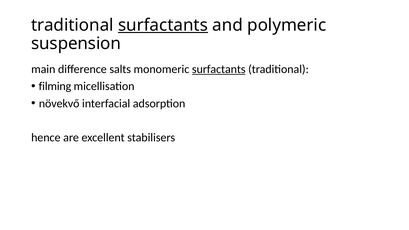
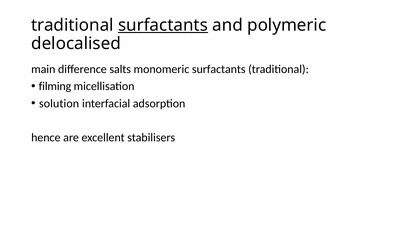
suspension: suspension -> delocalised
surfactants at (219, 69) underline: present -> none
növekvő: növekvő -> solution
